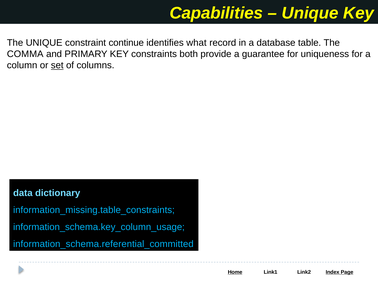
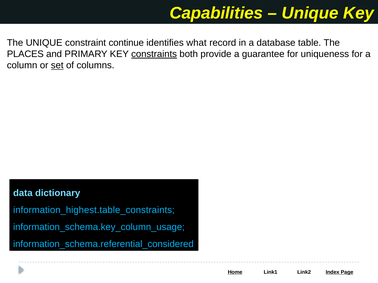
COMMA: COMMA -> PLACES
constraints underline: none -> present
information_missing.table_constraints: information_missing.table_constraints -> information_highest.table_constraints
information_schema.referential_committed: information_schema.referential_committed -> information_schema.referential_considered
